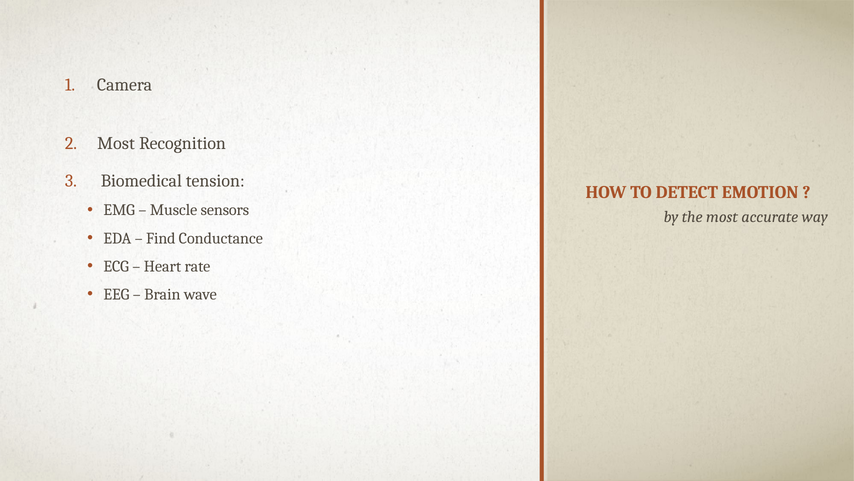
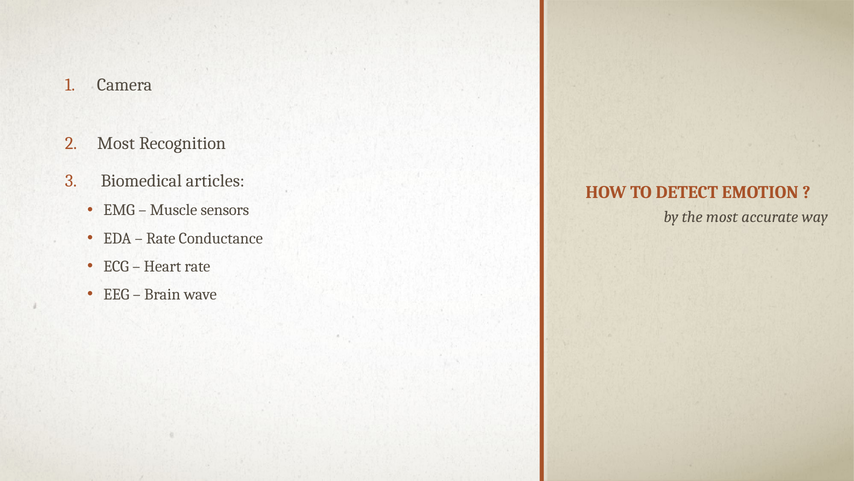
tension: tension -> articles
Find at (161, 238): Find -> Rate
